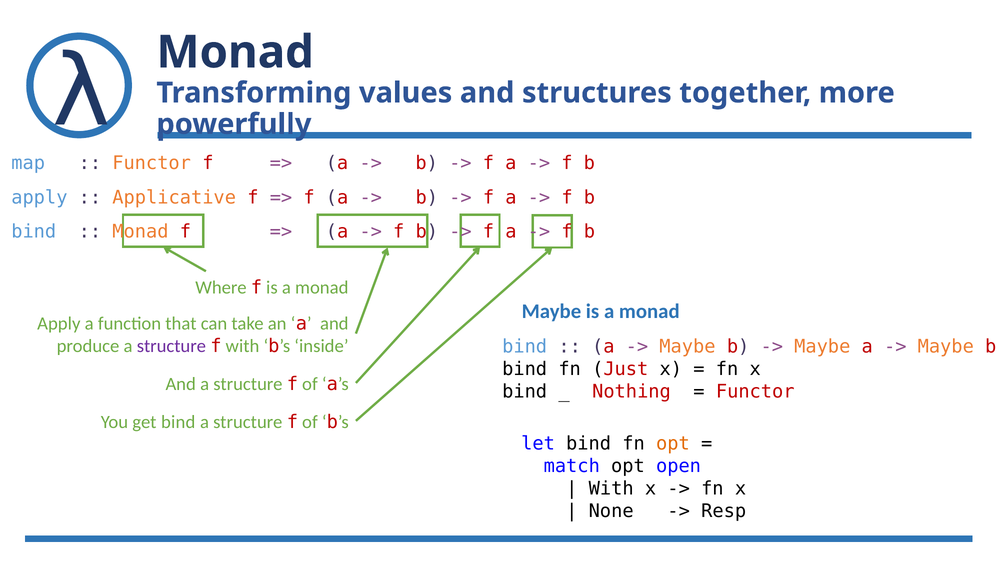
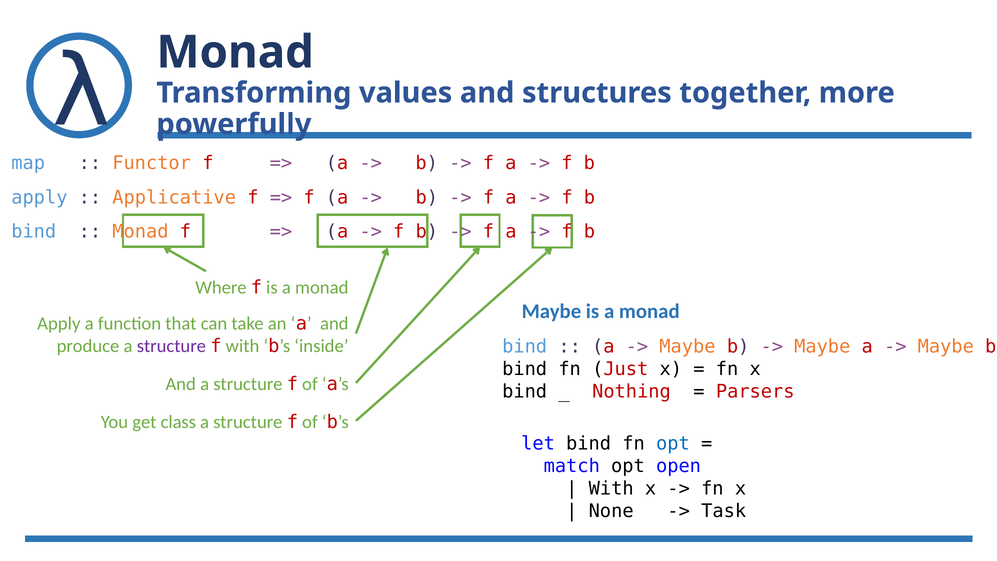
Functor at (755, 391): Functor -> Parsers
get bind: bind -> class
opt at (673, 444) colour: orange -> blue
Resp: Resp -> Task
